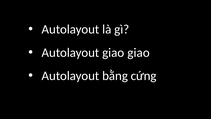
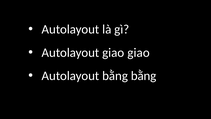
bằng cứng: cứng -> bằng
